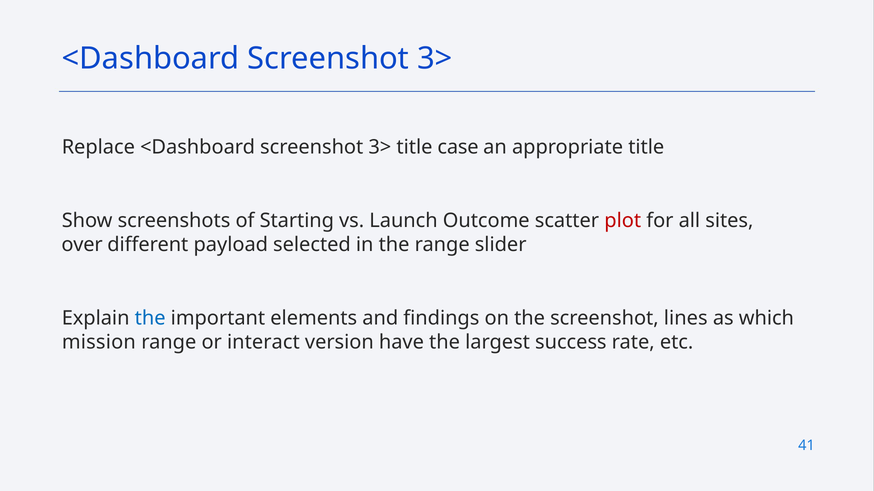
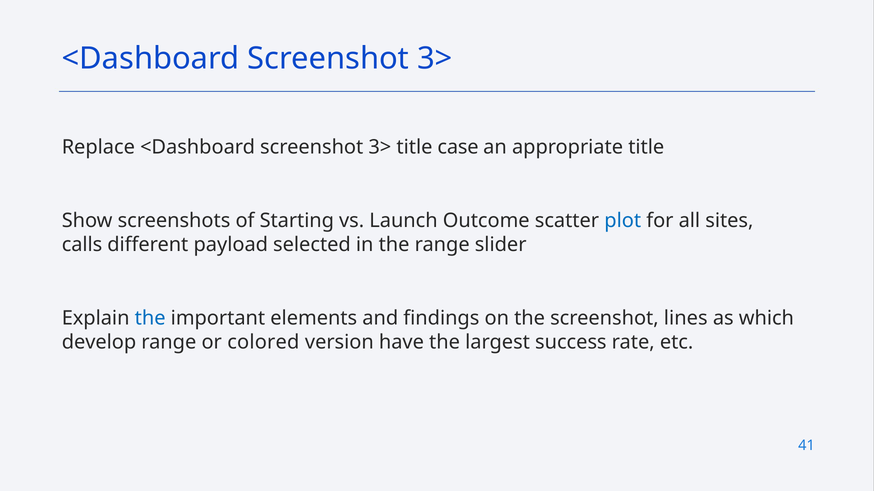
plot colour: red -> blue
over: over -> calls
mission: mission -> develop
interact: interact -> colored
